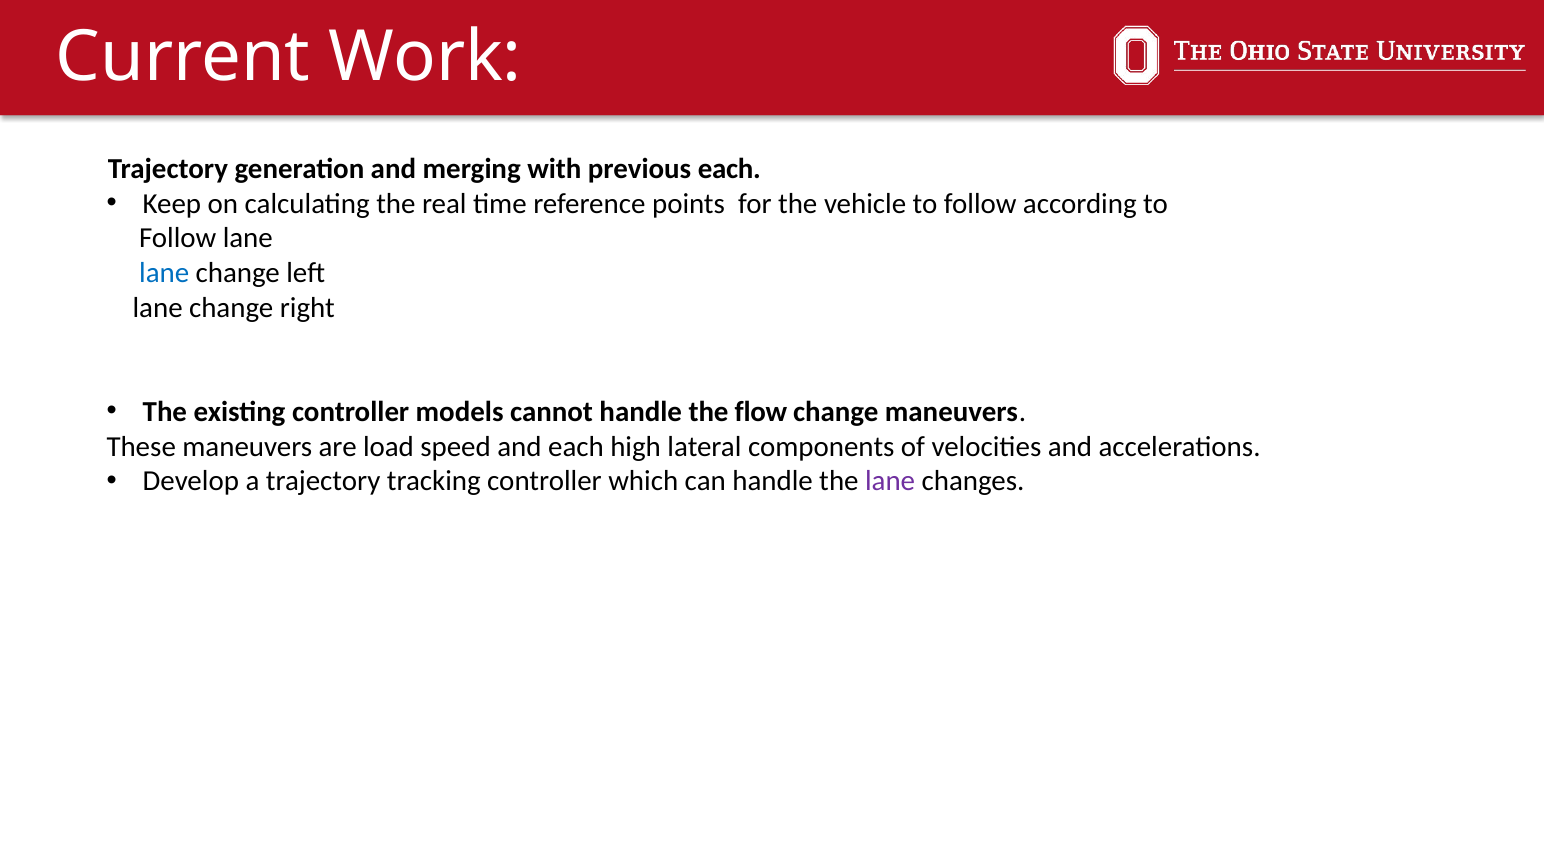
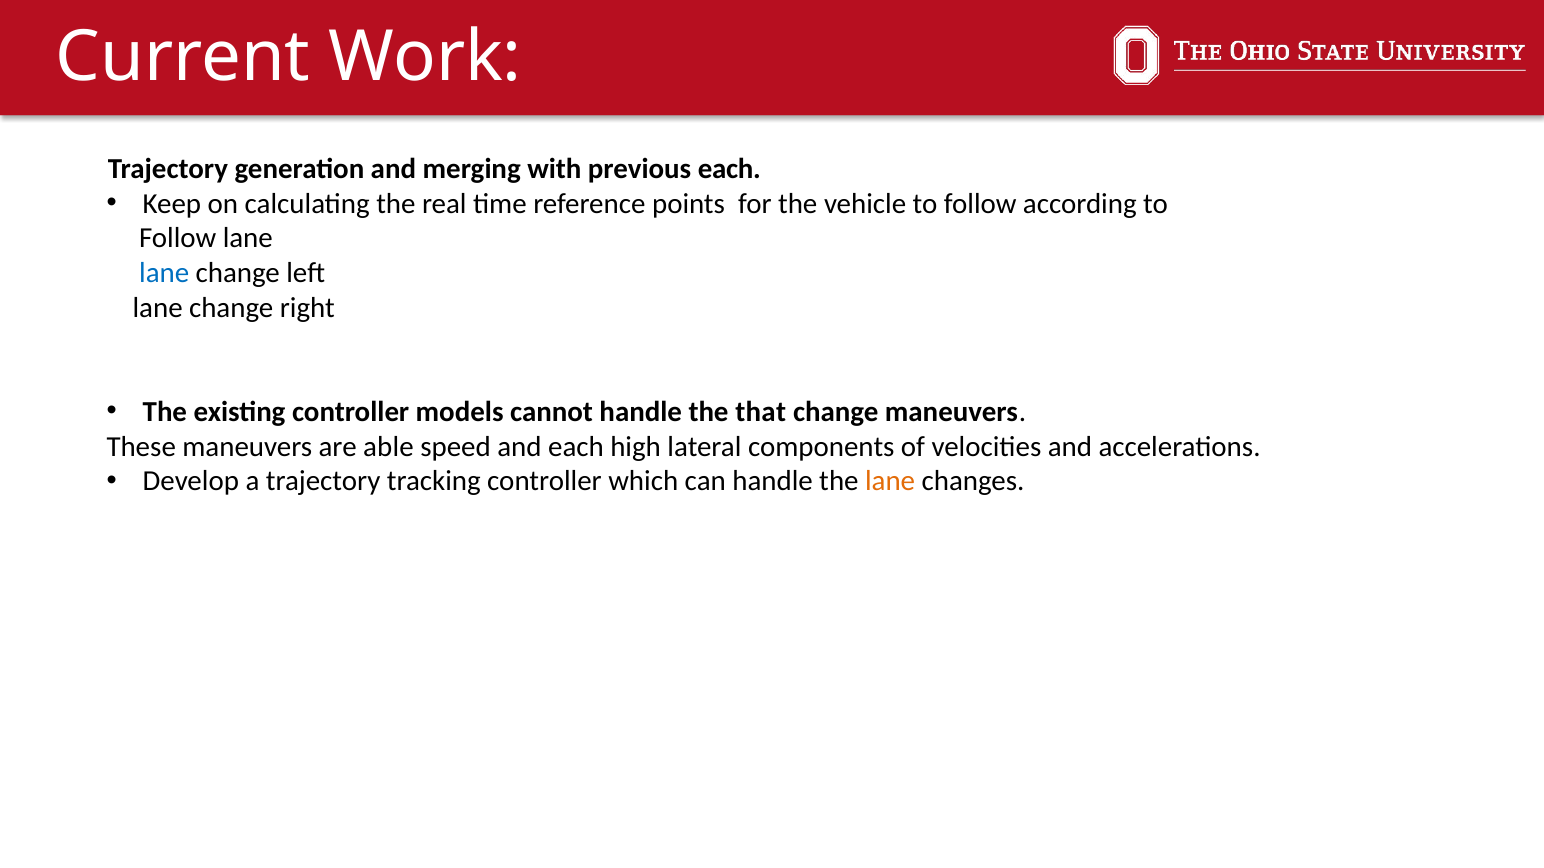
flow: flow -> that
load: load -> able
lane at (890, 481) colour: purple -> orange
